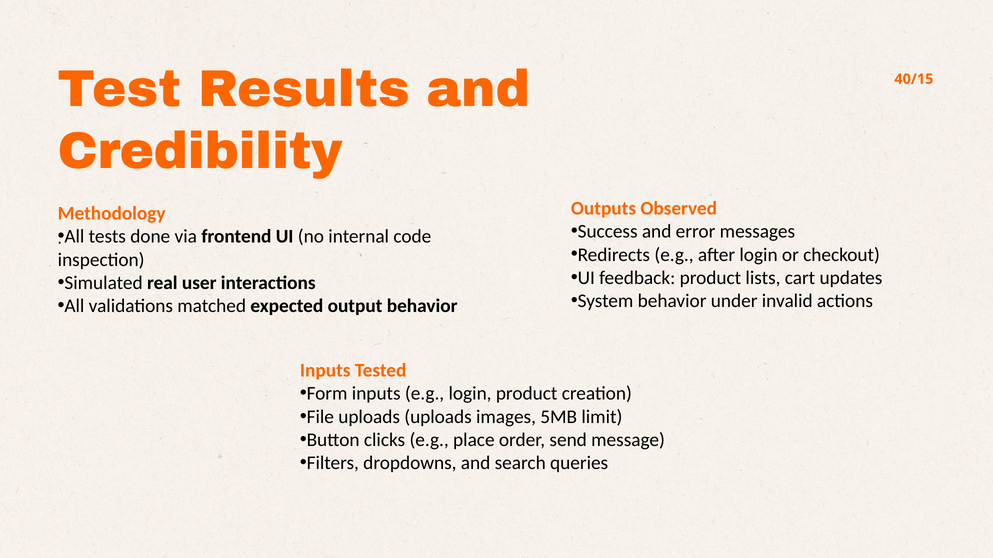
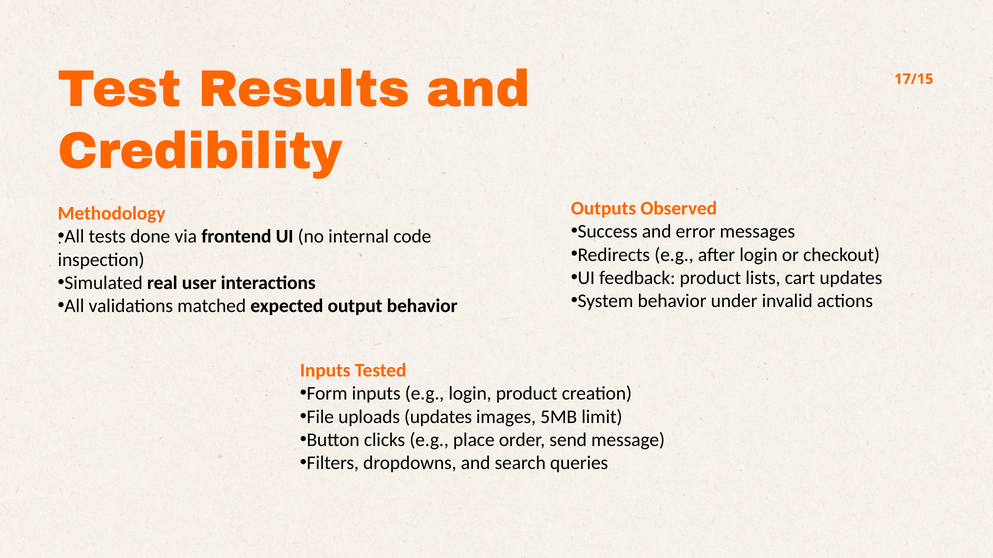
40/15: 40/15 -> 17/15
uploads uploads: uploads -> updates
